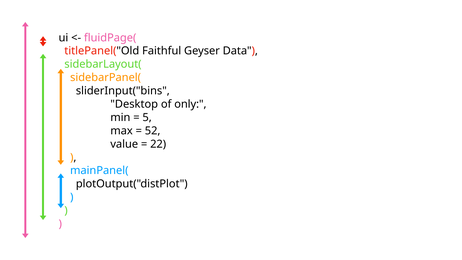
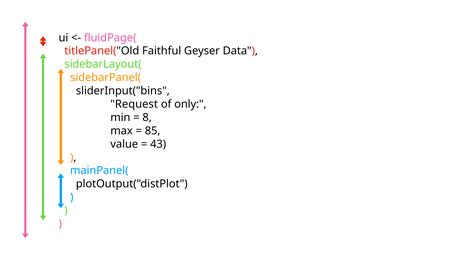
Desktop: Desktop -> Request
5: 5 -> 8
52: 52 -> 85
22: 22 -> 43
